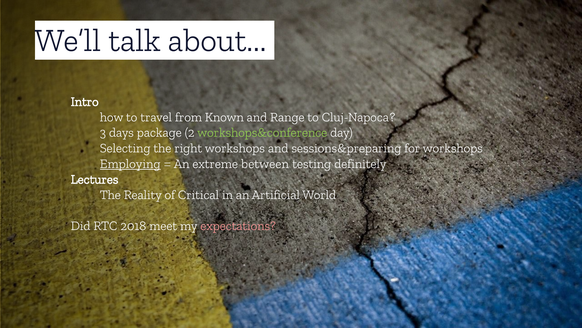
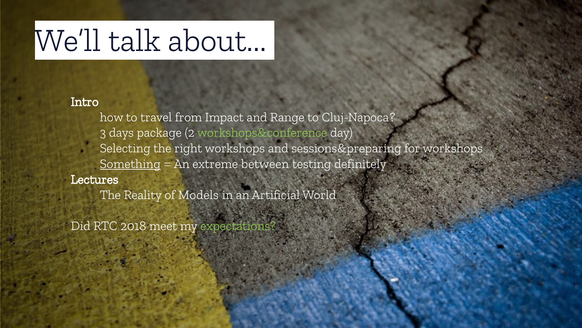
Known: Known -> Impact
Employing: Employing -> Something
Critical: Critical -> Models
expectations colour: pink -> light green
